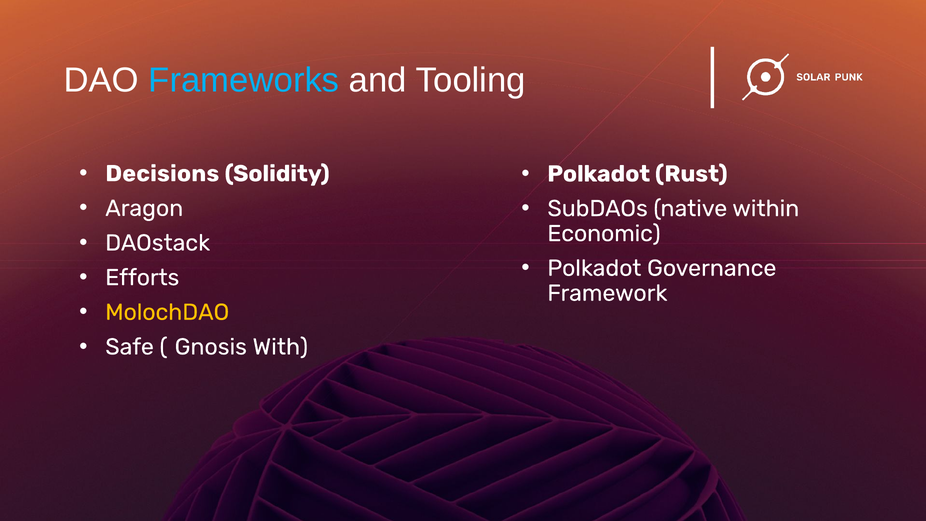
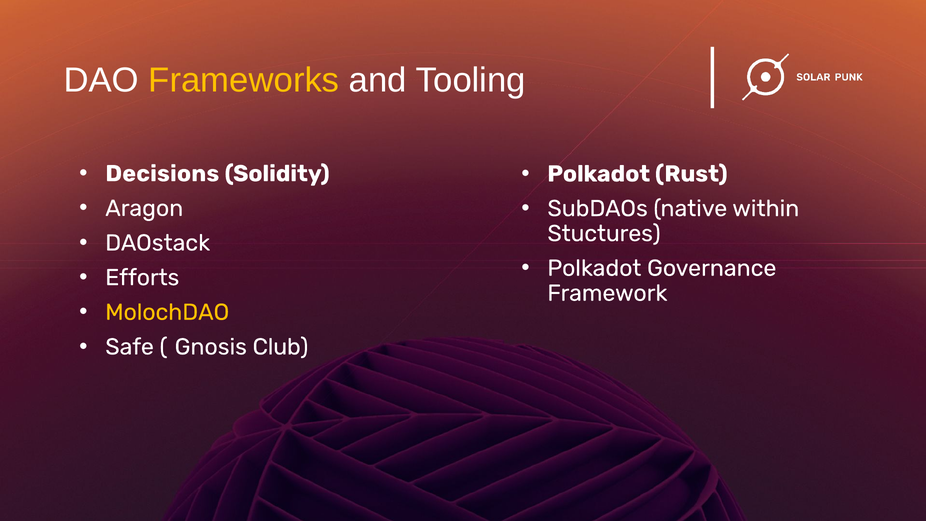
Frameworks colour: light blue -> yellow
Economic: Economic -> Stuctures
With: With -> Club
